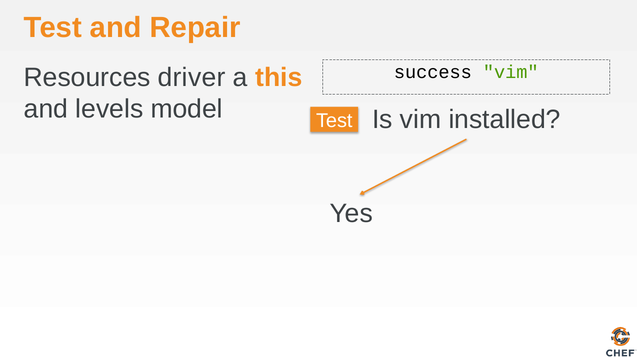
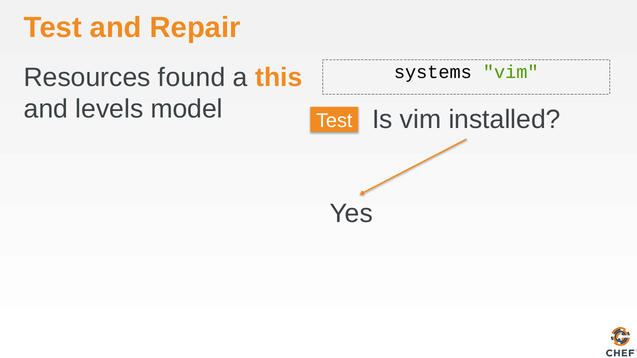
driver: driver -> found
success: success -> systems
